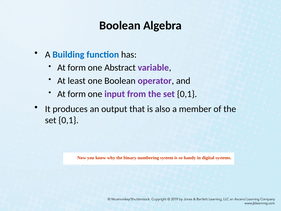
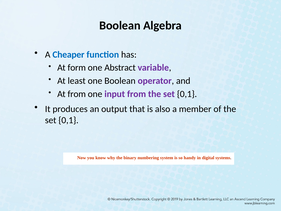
Building: Building -> Cheaper
form at (77, 94): form -> from
